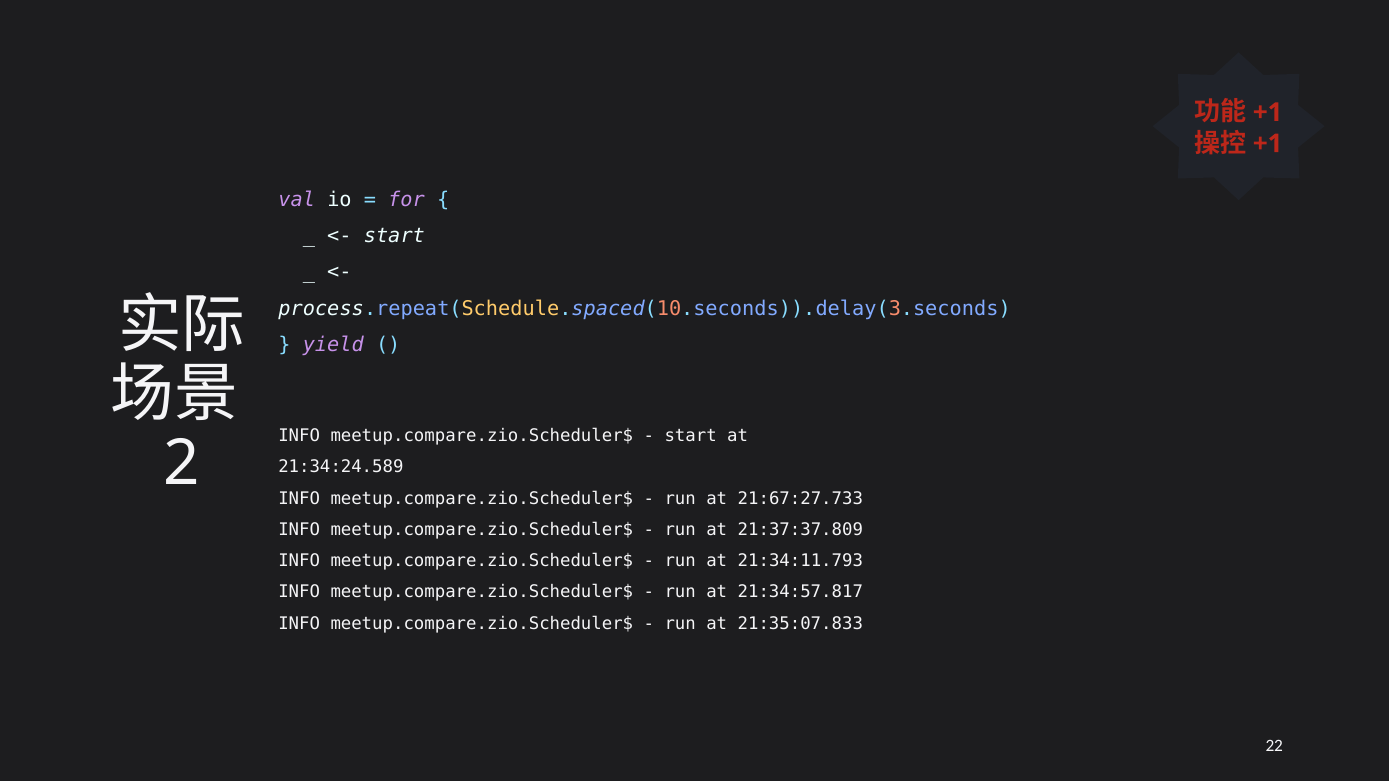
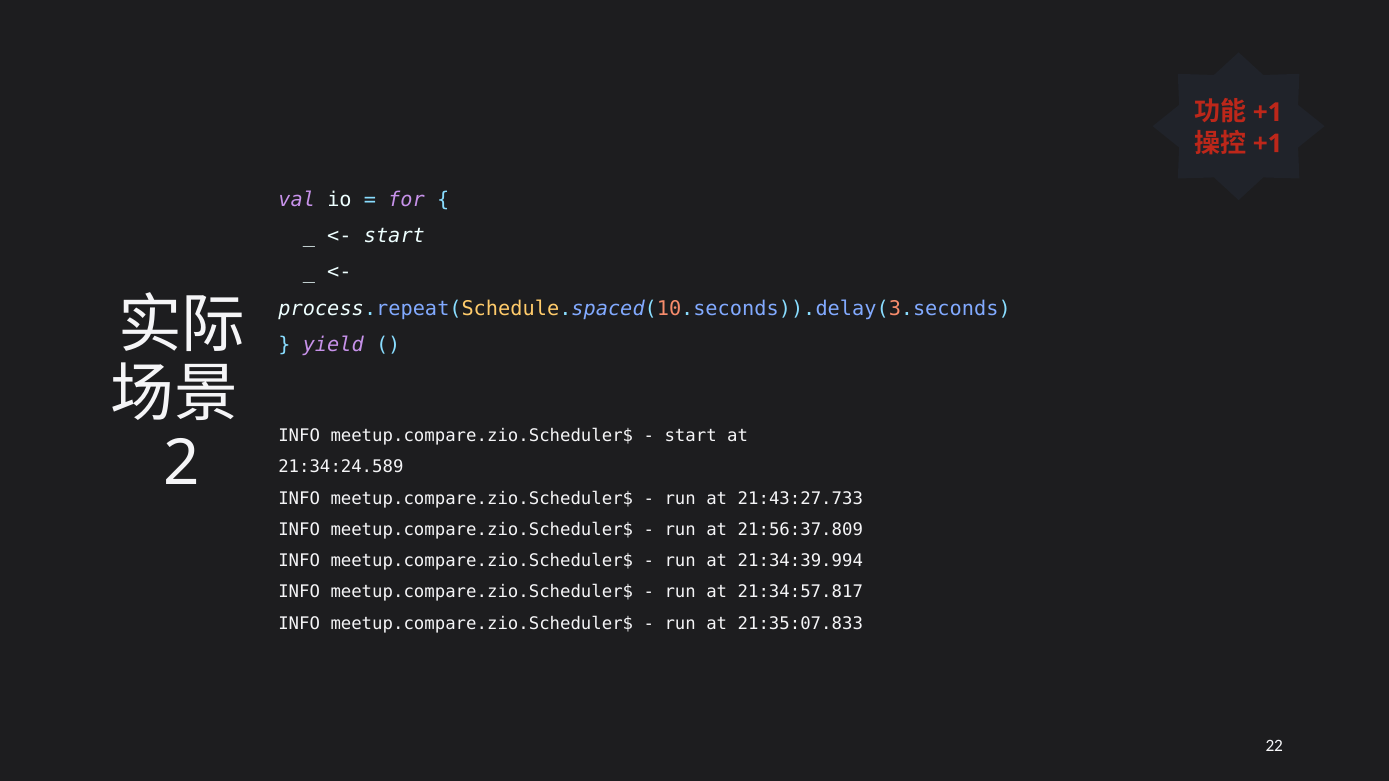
21:67:27.733: 21:67:27.733 -> 21:43:27.733
21:37:37.809: 21:37:37.809 -> 21:56:37.809
21:34:11.793: 21:34:11.793 -> 21:34:39.994
